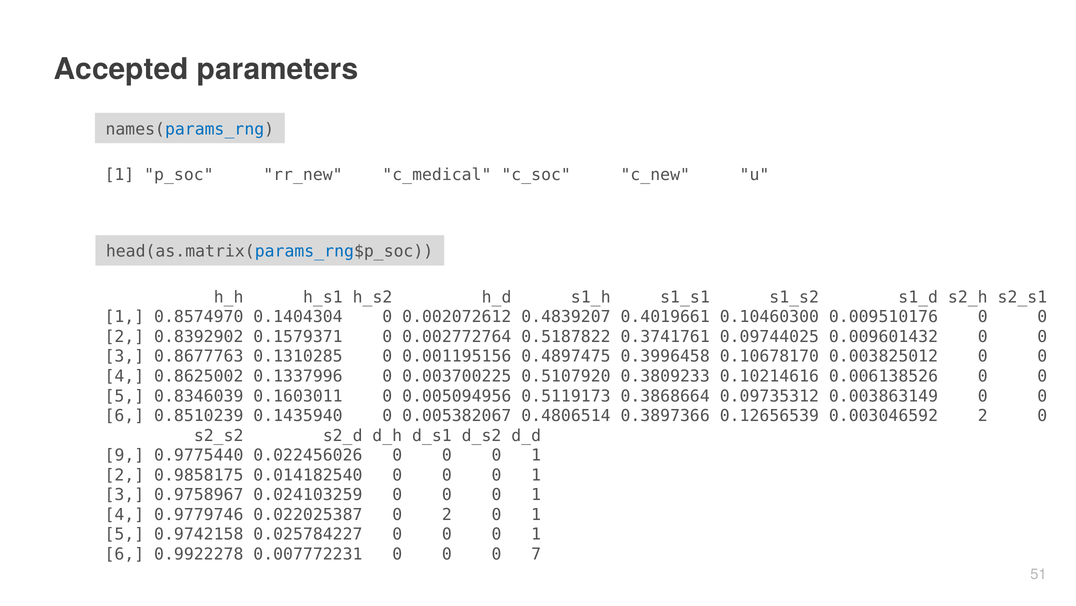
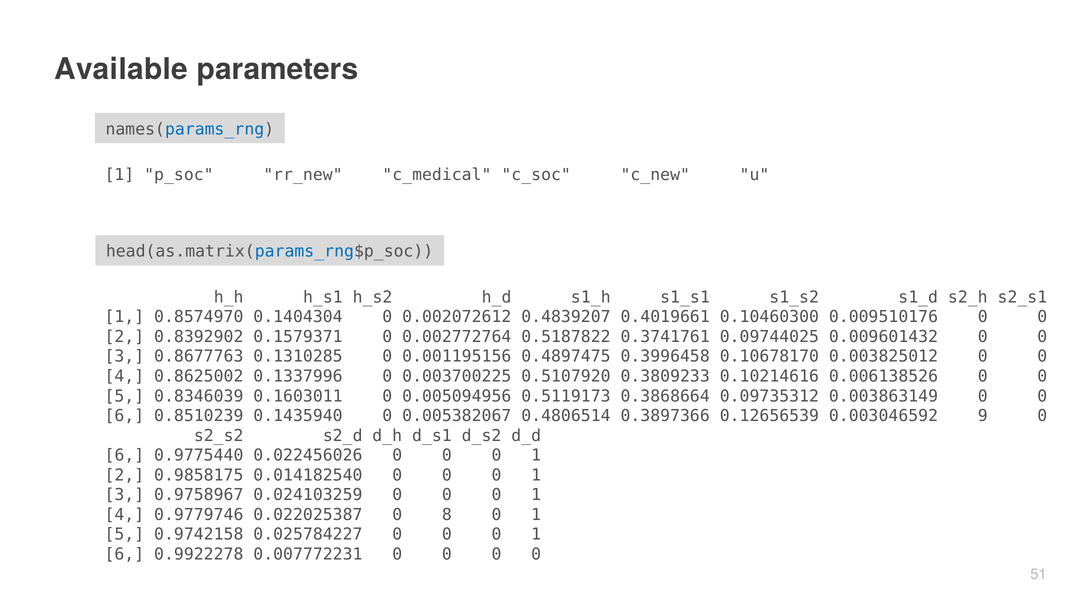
Accepted: Accepted -> Available
0.003046592 2: 2 -> 9
9 at (124, 455): 9 -> 6
0.022025387 0 2: 2 -> 8
0 0 0 7: 7 -> 0
